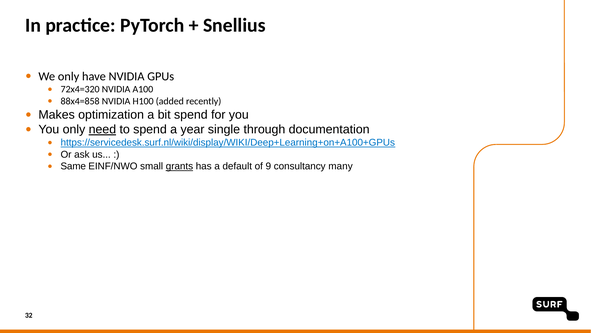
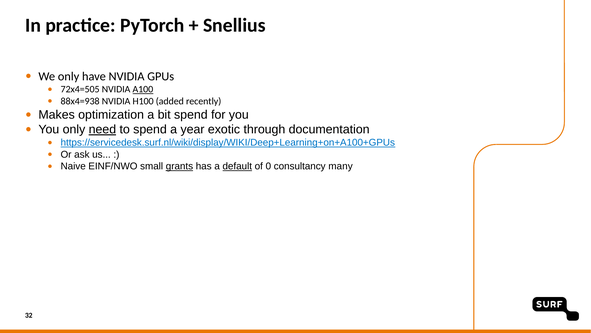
72x4=320: 72x4=320 -> 72x4=505
A100 underline: none -> present
88x4=858: 88x4=858 -> 88x4=938
single: single -> exotic
Same: Same -> Naive
default underline: none -> present
9: 9 -> 0
